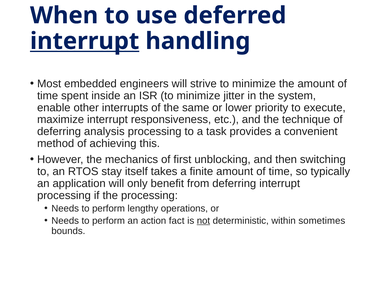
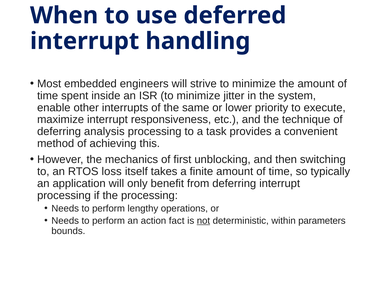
interrupt at (85, 41) underline: present -> none
stay: stay -> loss
sometimes: sometimes -> parameters
